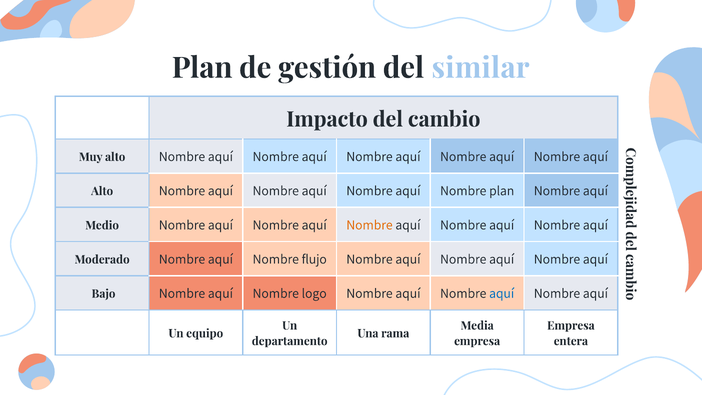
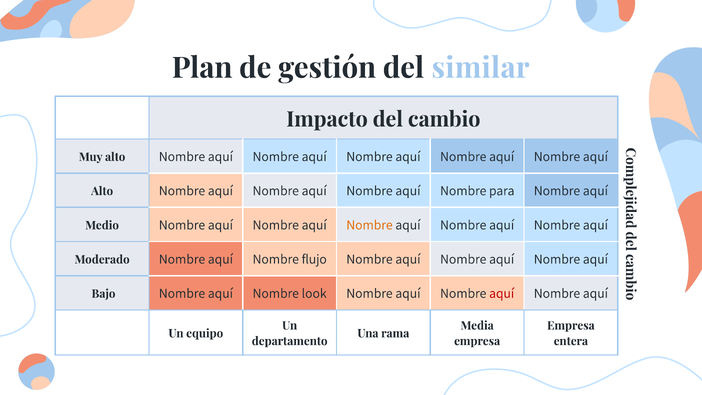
Nombre plan: plan -> para
logo: logo -> look
aquí at (502, 293) colour: blue -> red
